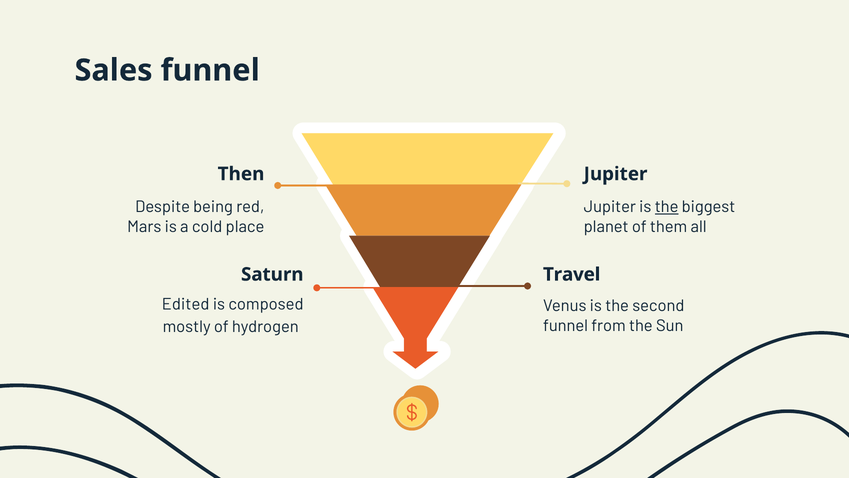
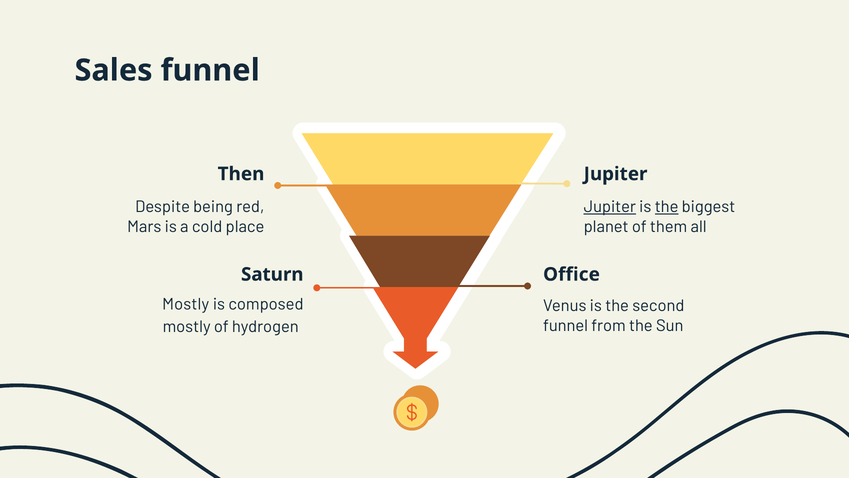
Jupiter at (610, 207) underline: none -> present
Travel: Travel -> Office
Edited at (186, 304): Edited -> Mostly
